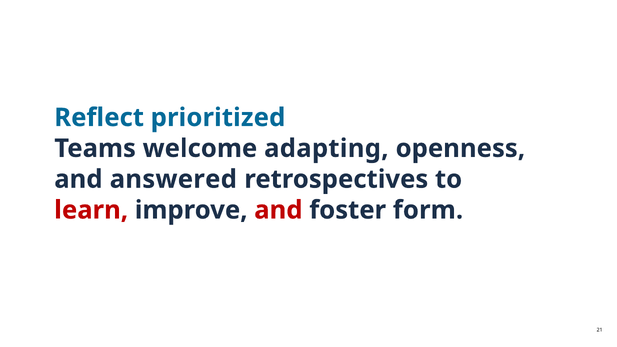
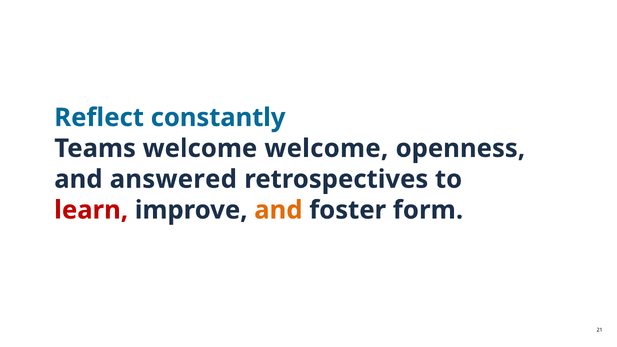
prioritized: prioritized -> constantly
welcome adapting: adapting -> welcome
and at (278, 210) colour: red -> orange
